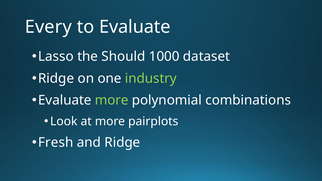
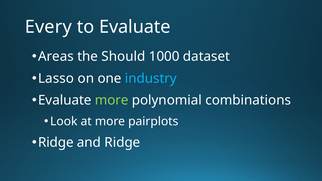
Lasso: Lasso -> Areas
Ridge at (56, 78): Ridge -> Lasso
industry colour: light green -> light blue
Fresh at (56, 143): Fresh -> Ridge
